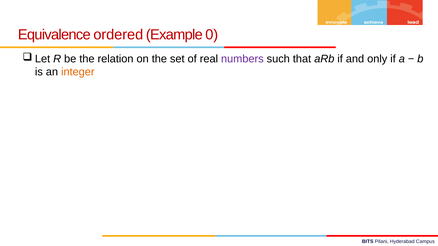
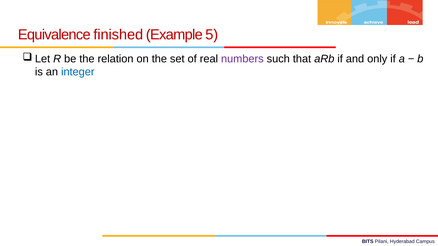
ordered: ordered -> finished
0: 0 -> 5
integer colour: orange -> blue
